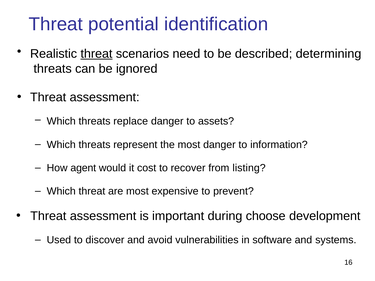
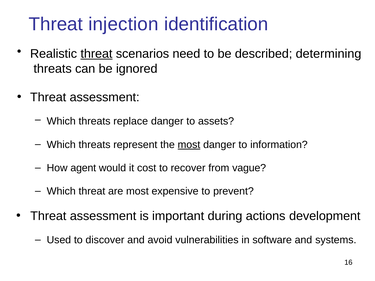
potential: potential -> injection
most at (189, 145) underline: none -> present
listing: listing -> vague
choose: choose -> actions
